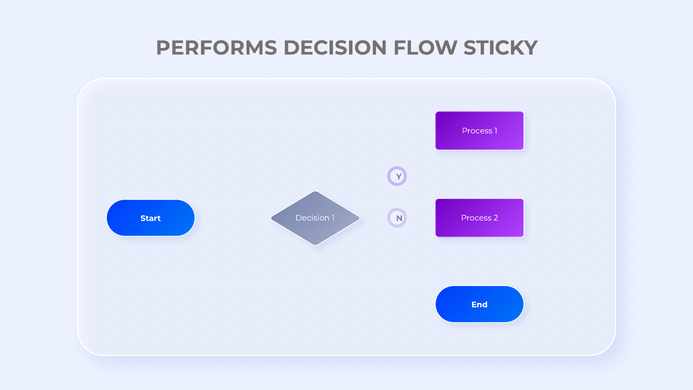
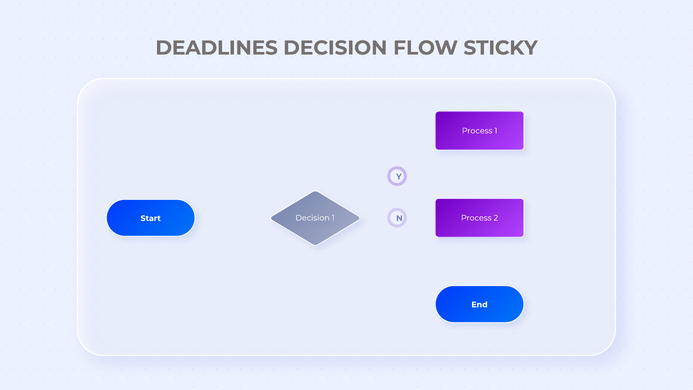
PERFORMS: PERFORMS -> DEADLINES
